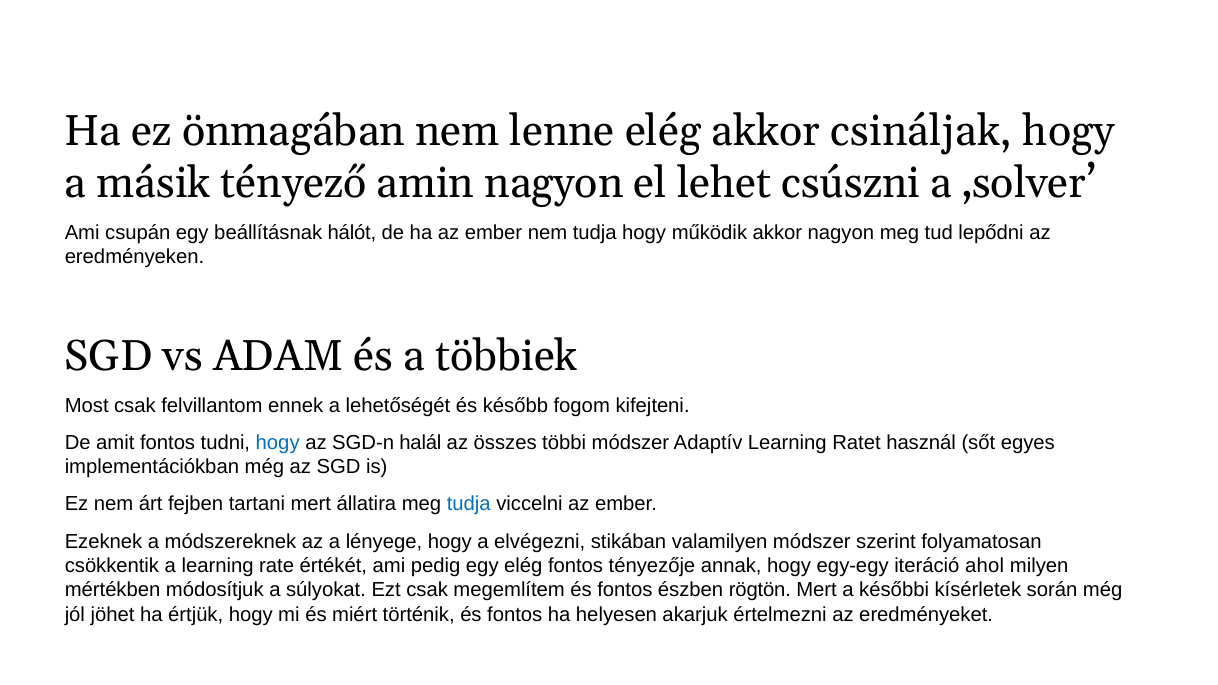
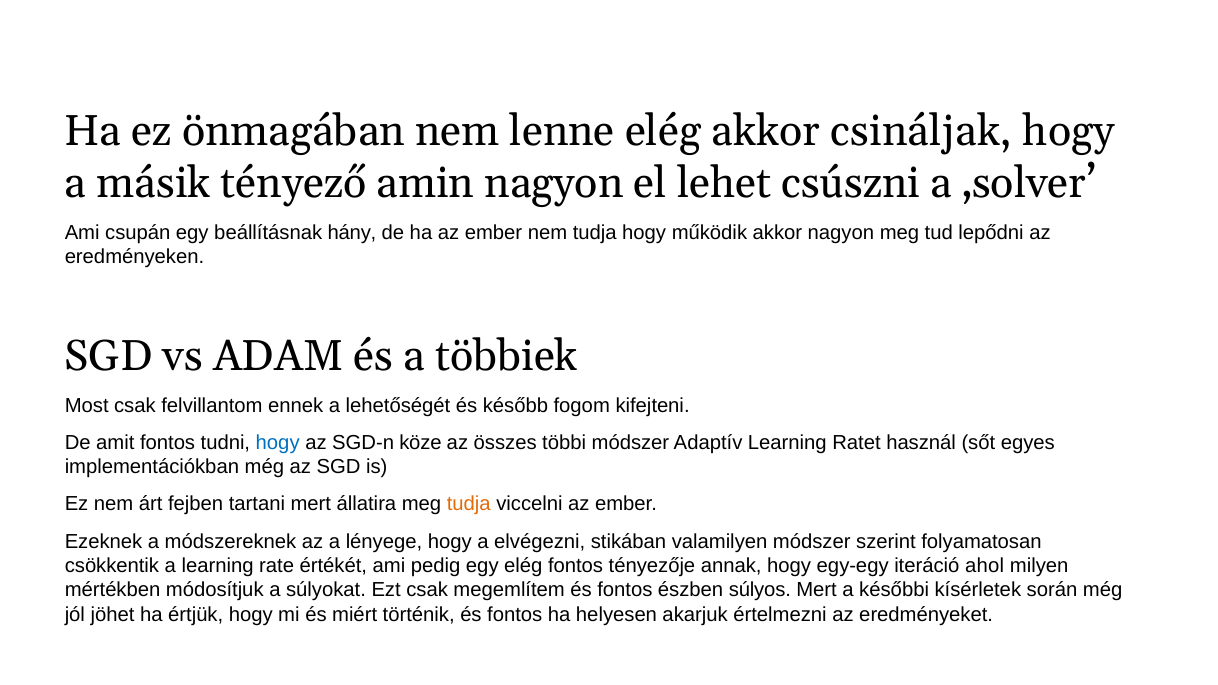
hálót: hálót -> hány
halál: halál -> köze
tudja at (469, 504) colour: blue -> orange
rögtön: rögtön -> súlyos
